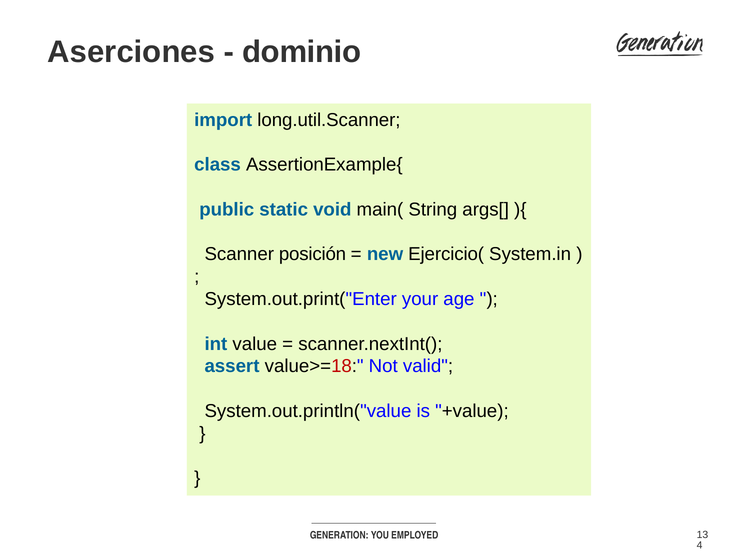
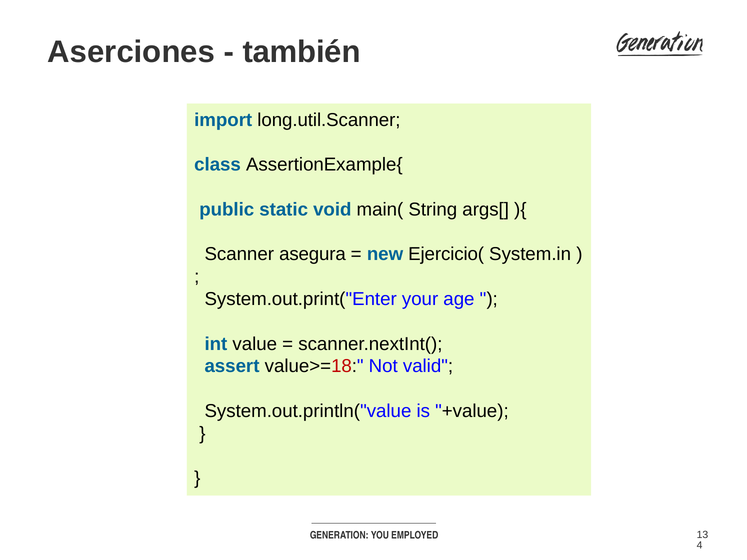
dominio: dominio -> también
posición: posición -> asegura
